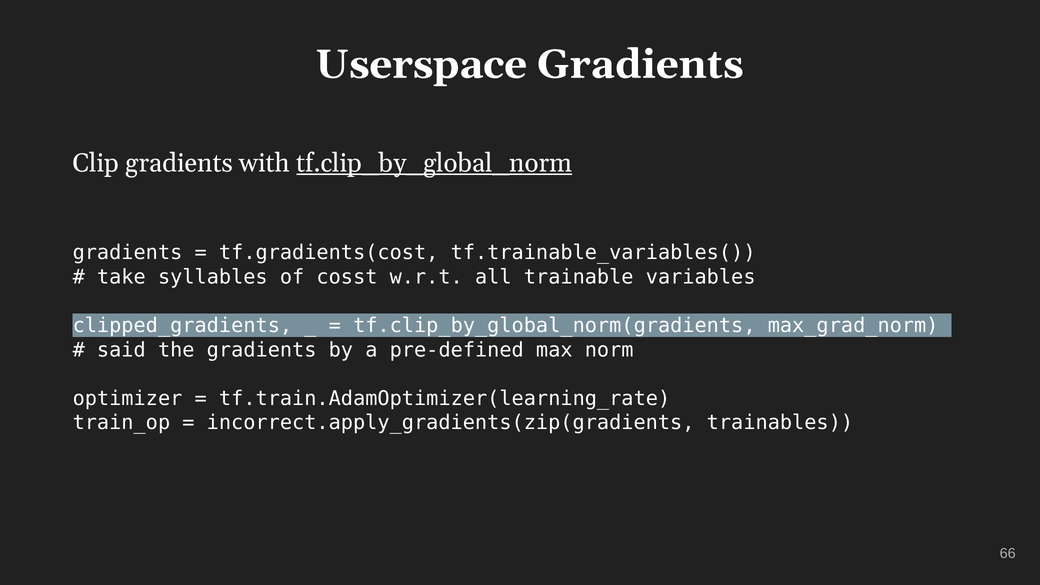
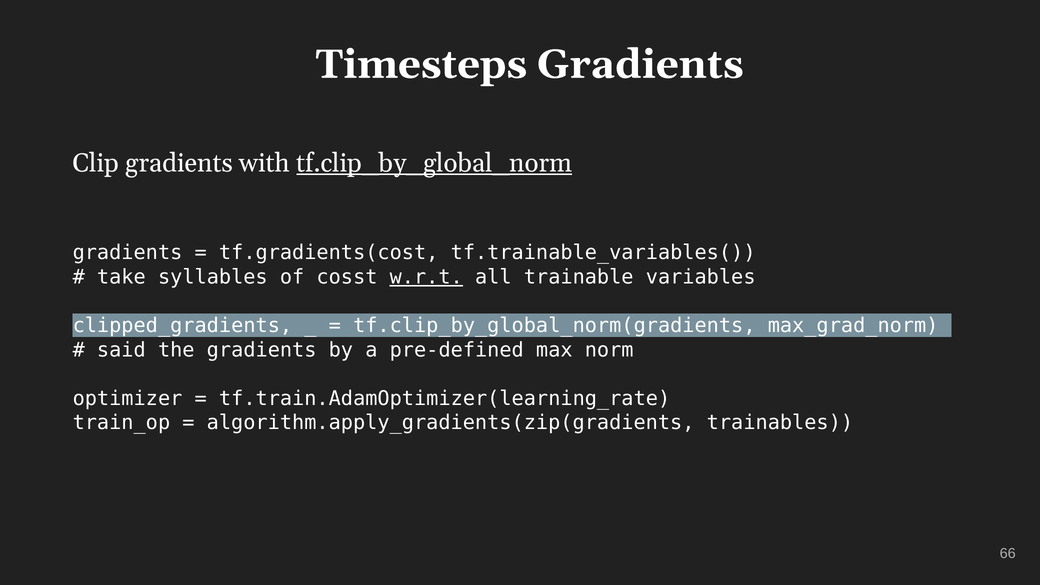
Userspace: Userspace -> Timesteps
w.r.t underline: none -> present
incorrect.apply_gradients(zip(gradients: incorrect.apply_gradients(zip(gradients -> algorithm.apply_gradients(zip(gradients
